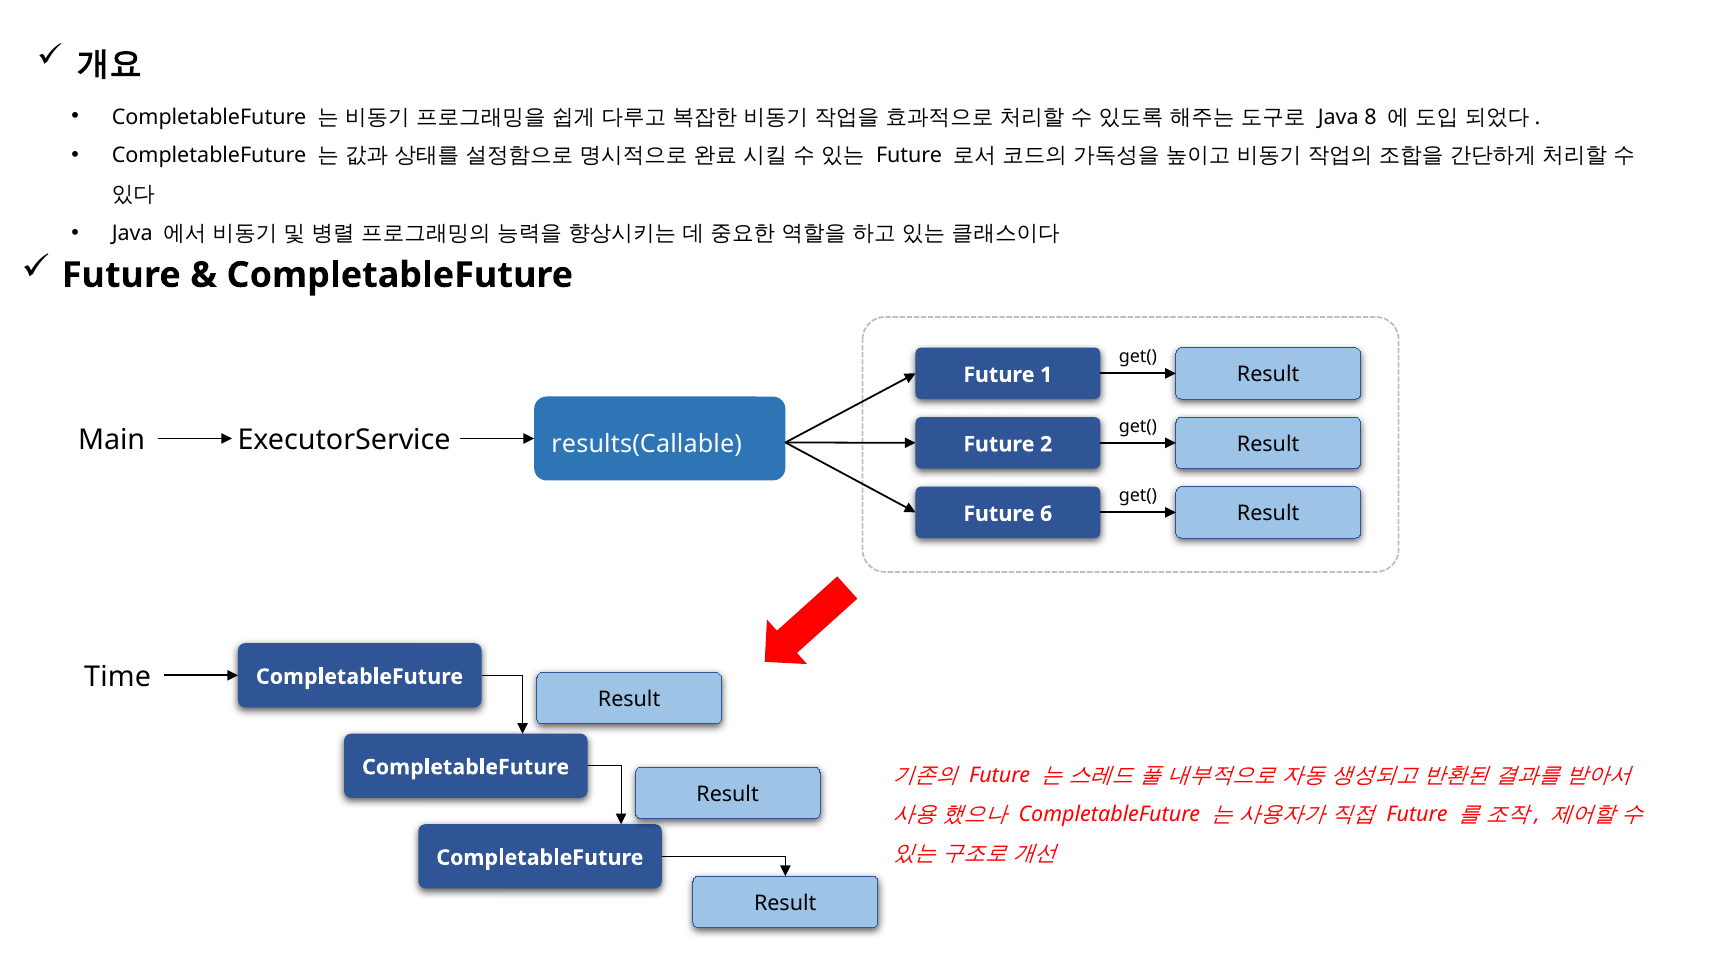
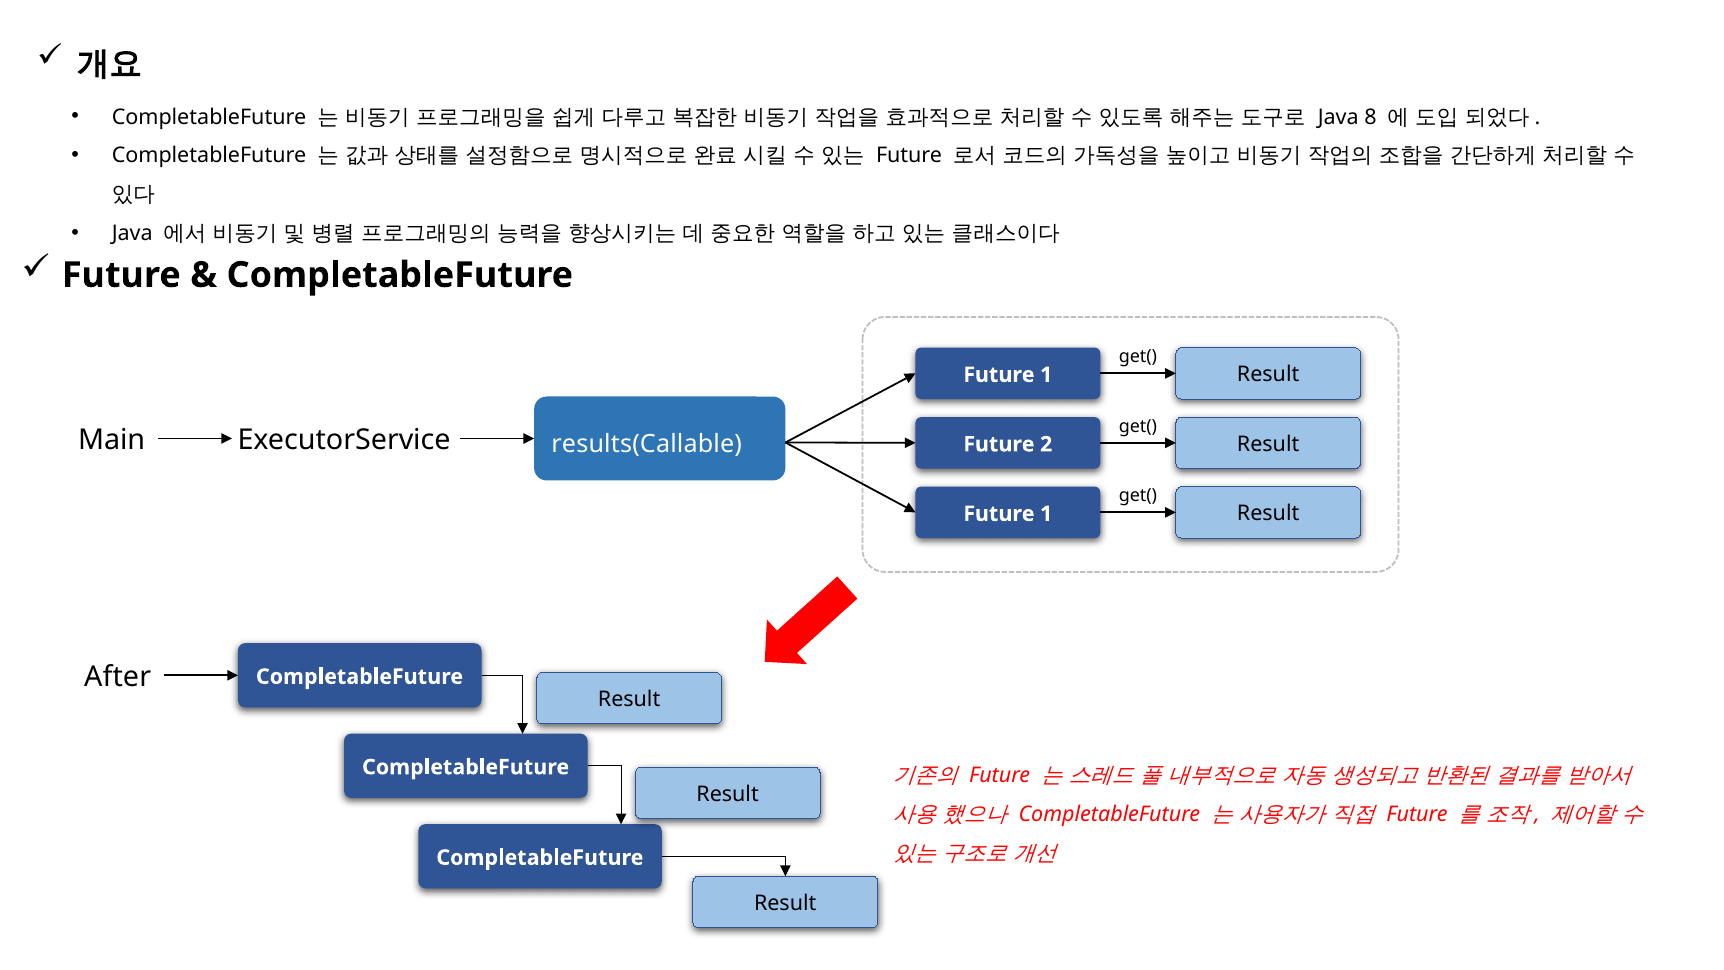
6 at (1046, 514): 6 -> 1
Time: Time -> After
